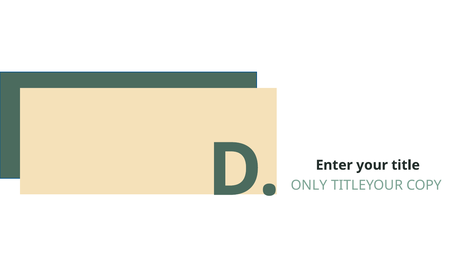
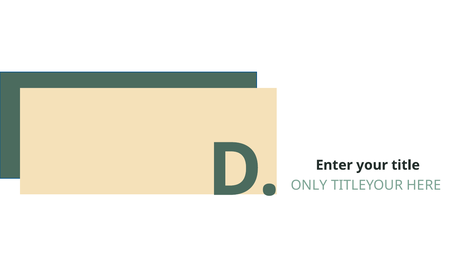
COPY: COPY -> HERE
